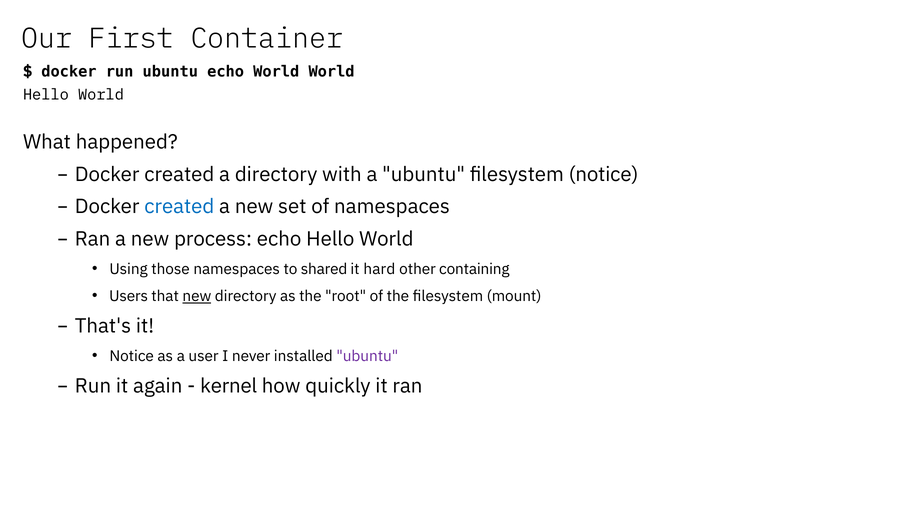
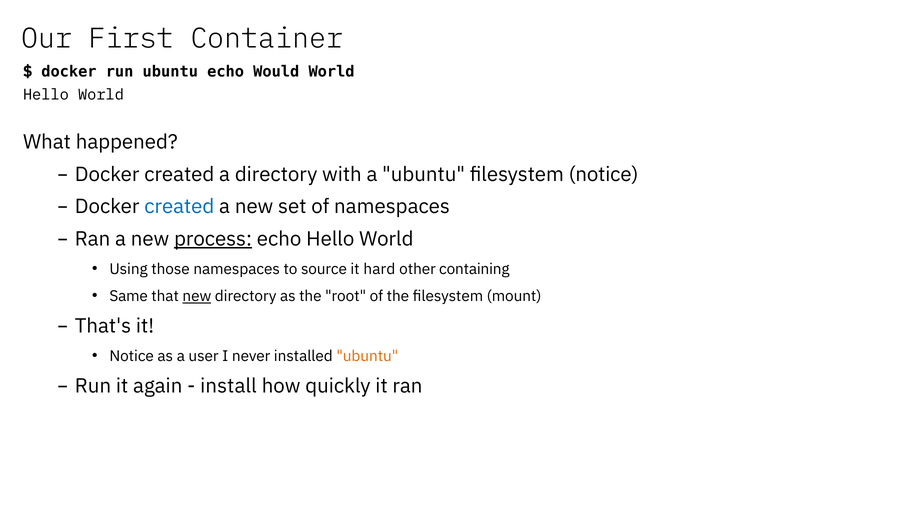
echo World: World -> Would
process underline: none -> present
shared: shared -> source
Users: Users -> Same
ubuntu at (367, 356) colour: purple -> orange
kernel: kernel -> install
